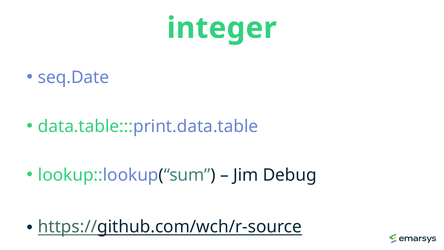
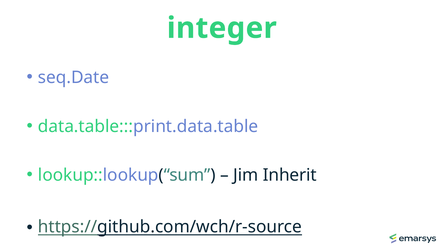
Debug: Debug -> Inherit
